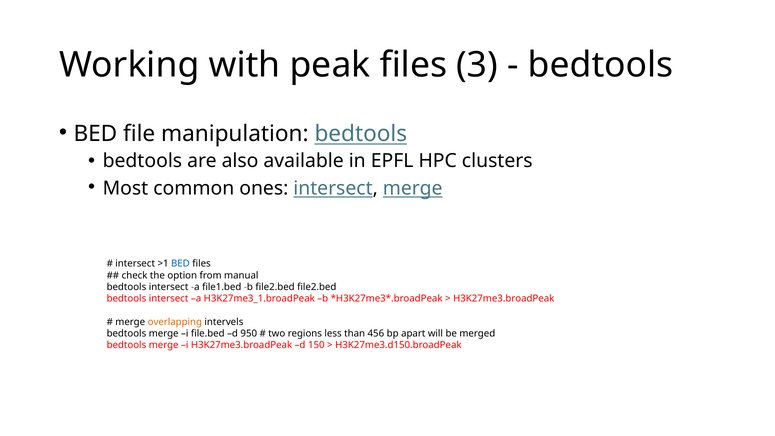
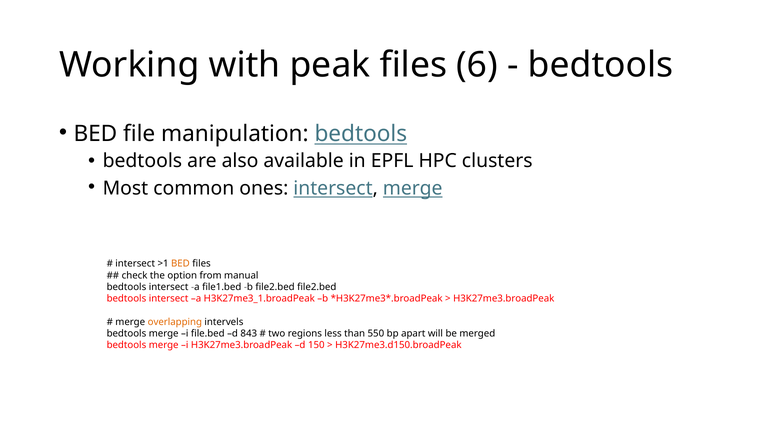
3: 3 -> 6
BED at (180, 264) colour: blue -> orange
950: 950 -> 843
456: 456 -> 550
